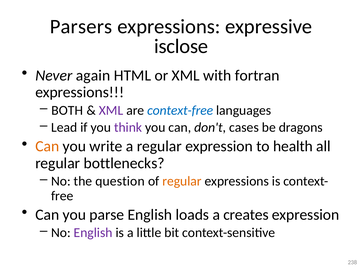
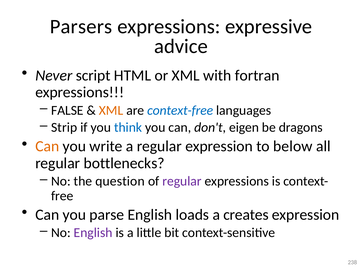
isclose: isclose -> advice
again: again -> script
BOTH: BOTH -> FALSE
XML at (111, 110) colour: purple -> orange
Lead: Lead -> Strip
think colour: purple -> blue
cases: cases -> eigen
health: health -> below
regular at (182, 182) colour: orange -> purple
